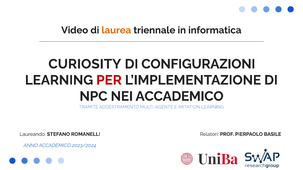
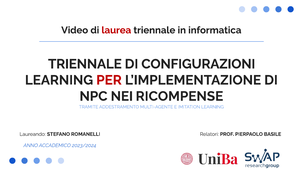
laurea colour: orange -> red
CURIOSITY at (85, 64): CURIOSITY -> TRIENNALE
NEI ACCADEMICO: ACCADEMICO -> RICOMPENSE
